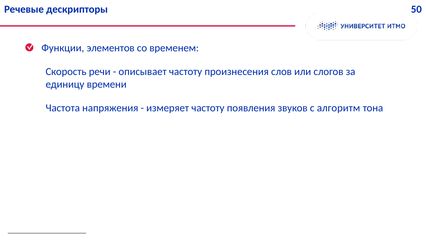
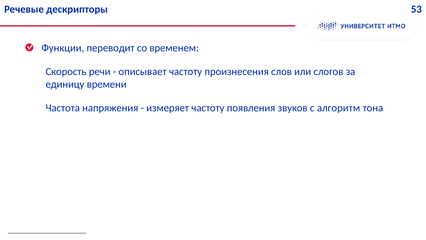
50: 50 -> 53
элементов: элементов -> переводит
